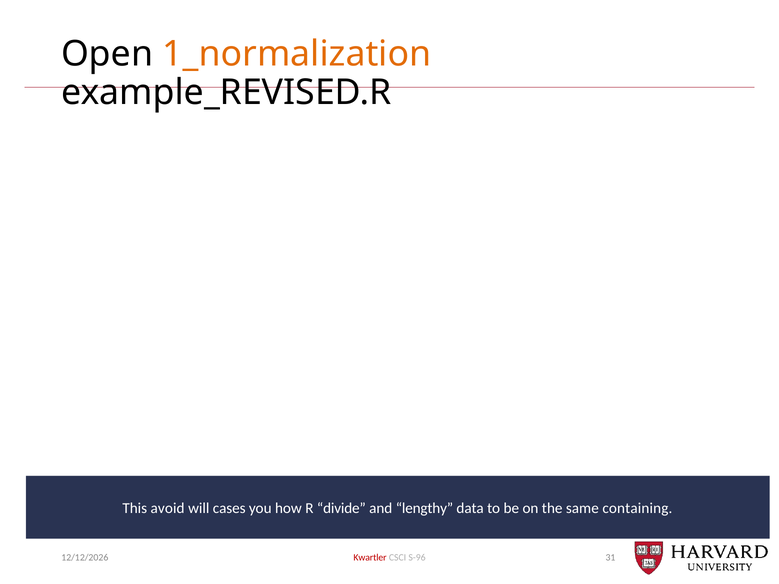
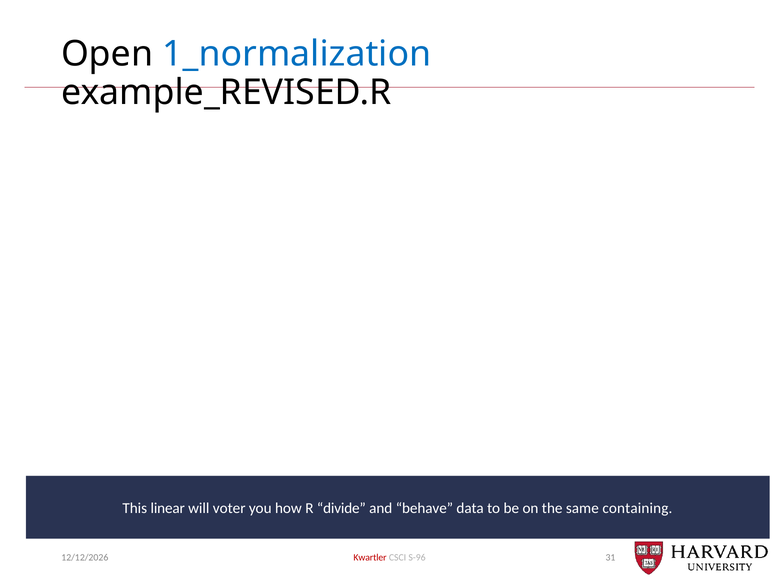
1_normalization colour: orange -> blue
avoid: avoid -> linear
cases: cases -> voter
lengthy: lengthy -> behave
